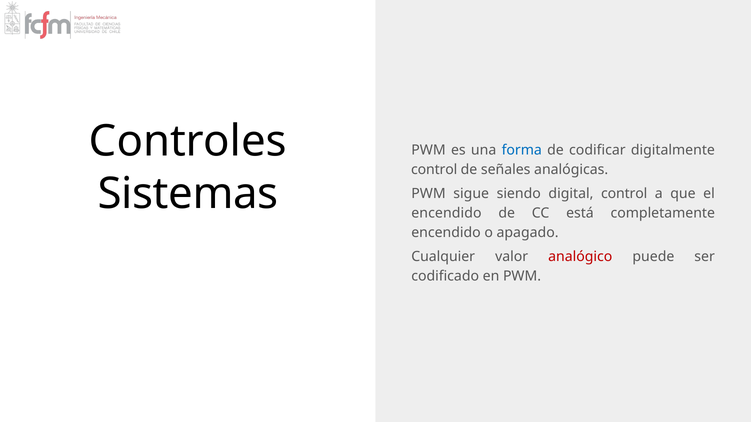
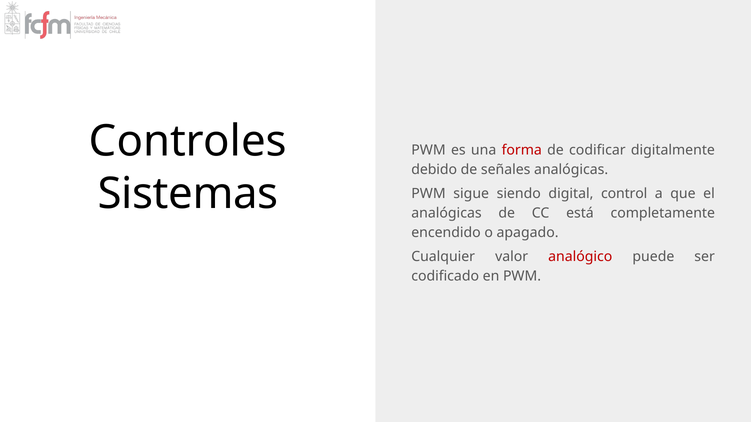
forma colour: blue -> red
control at (434, 170): control -> debido
encendido at (446, 213): encendido -> analógicas
